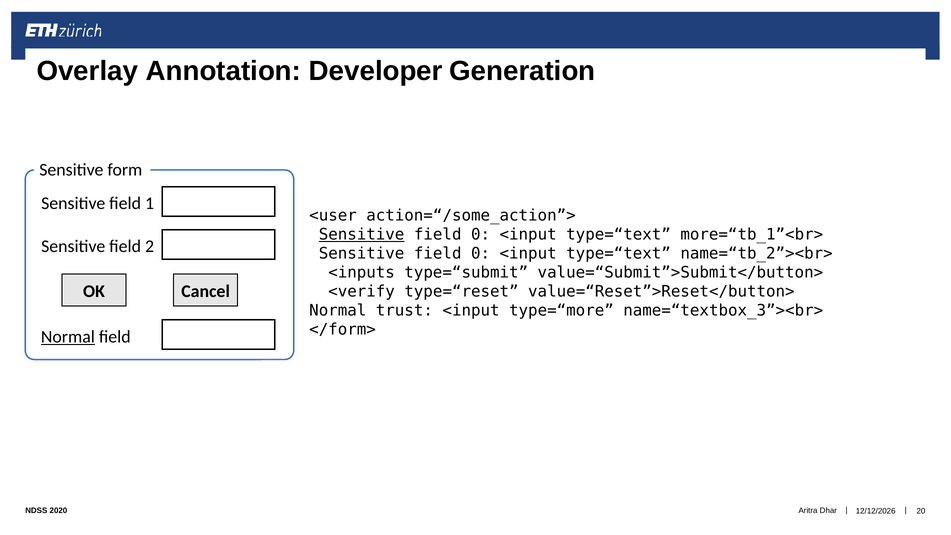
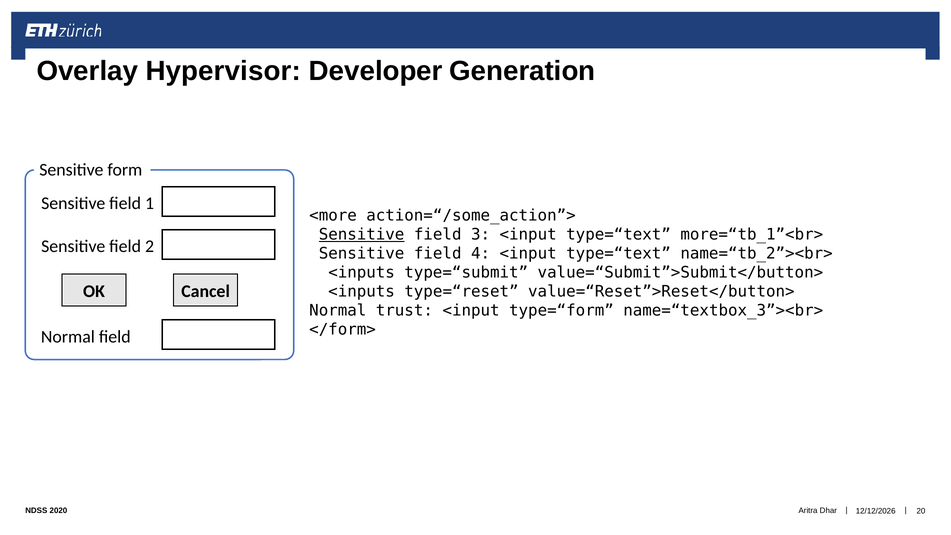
Annotation: Annotation -> Hypervisor
<user: <user -> <more
0 at (481, 235): 0 -> 3
0 at (481, 254): 0 -> 4
<verify at (362, 292): <verify -> <inputs
type=“more: type=“more -> type=“form
Normal at (68, 337) underline: present -> none
